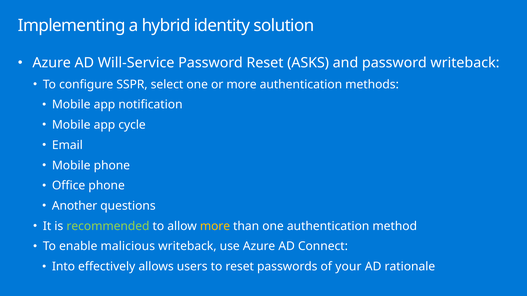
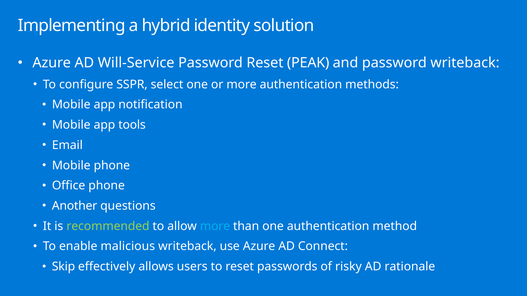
ASKS: ASKS -> PEAK
cycle: cycle -> tools
more at (215, 226) colour: yellow -> light blue
Into: Into -> Skip
your: your -> risky
